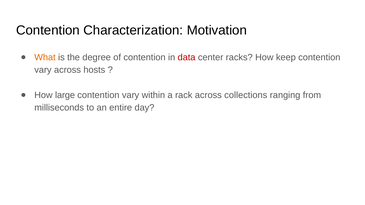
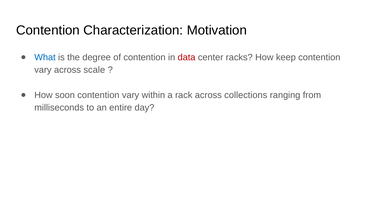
What colour: orange -> blue
hosts: hosts -> scale
large: large -> soon
